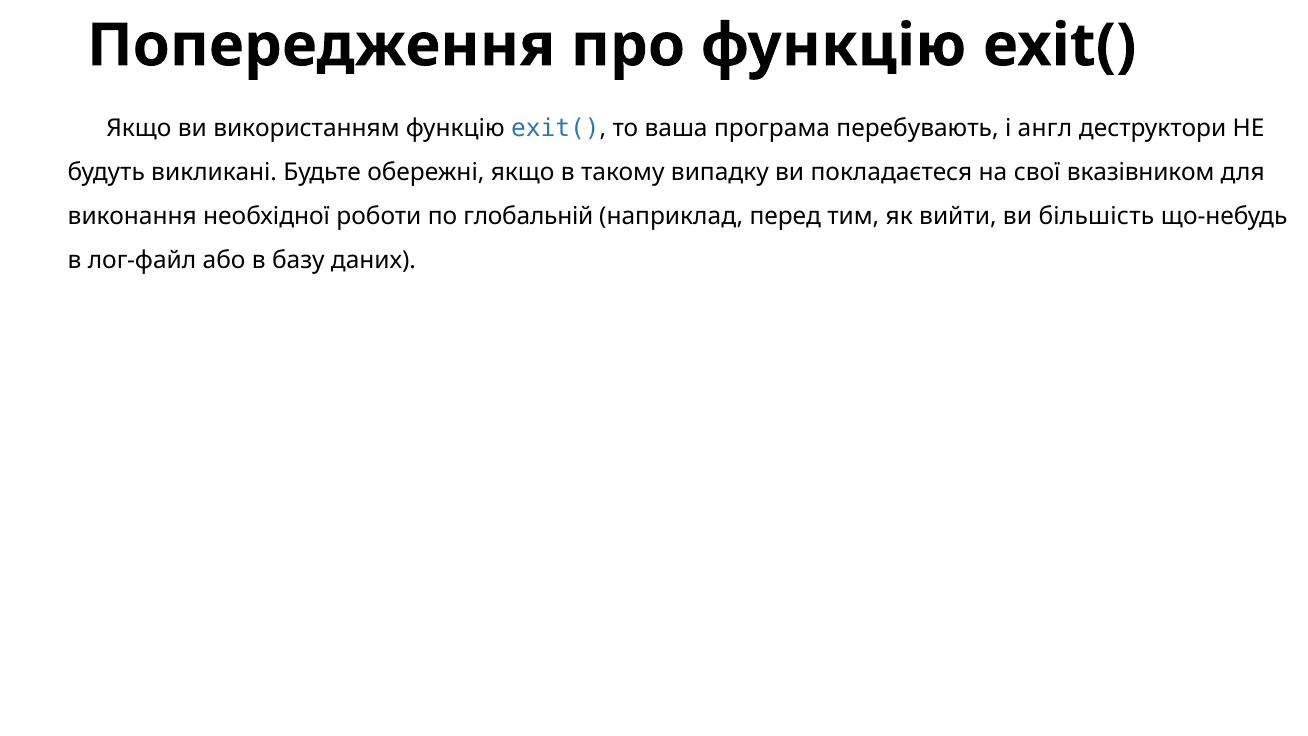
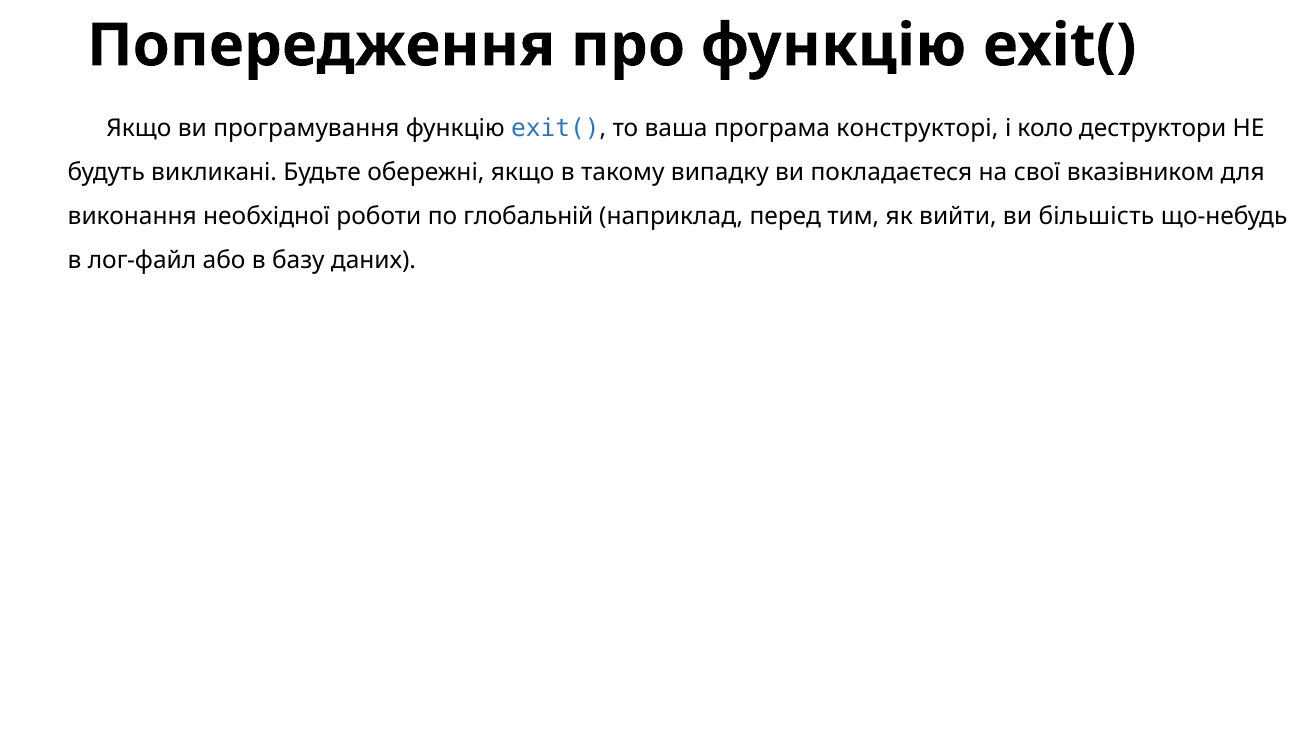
використанням: використанням -> програмування
перебувають: перебувають -> конструкторі
англ: англ -> коло
